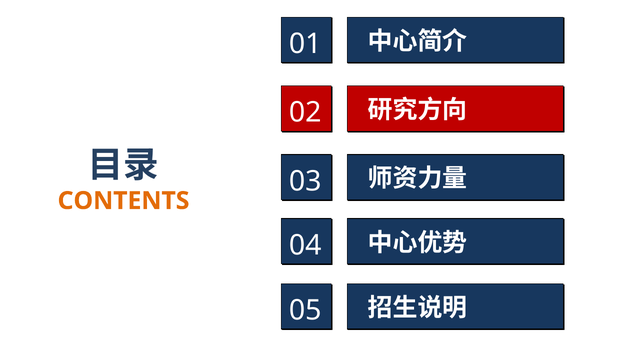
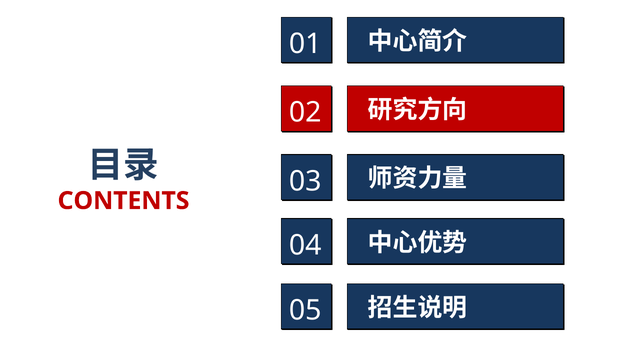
CONTENTS colour: orange -> red
